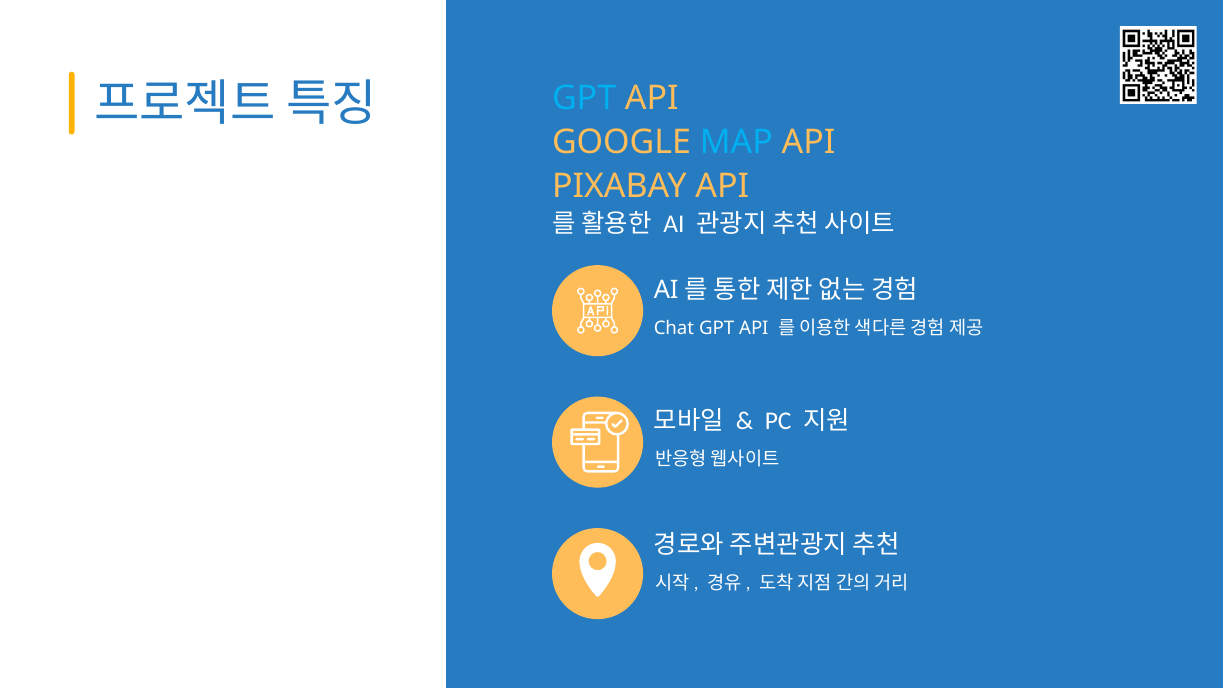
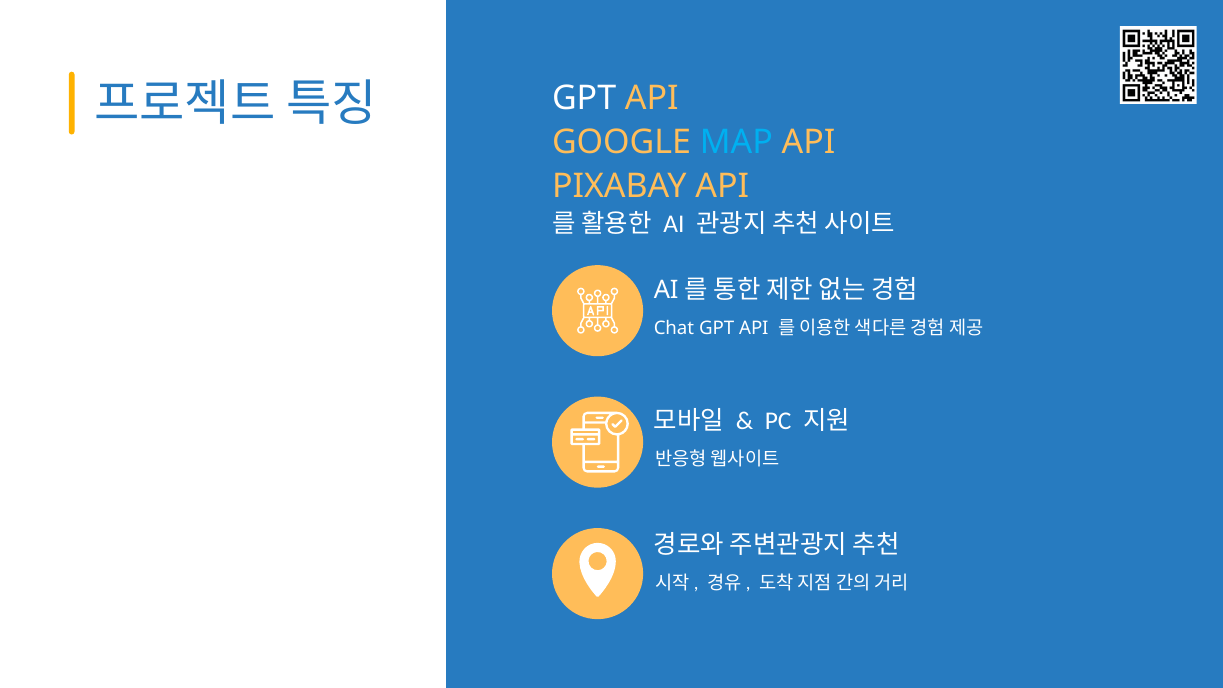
GPT at (584, 98) colour: light blue -> white
